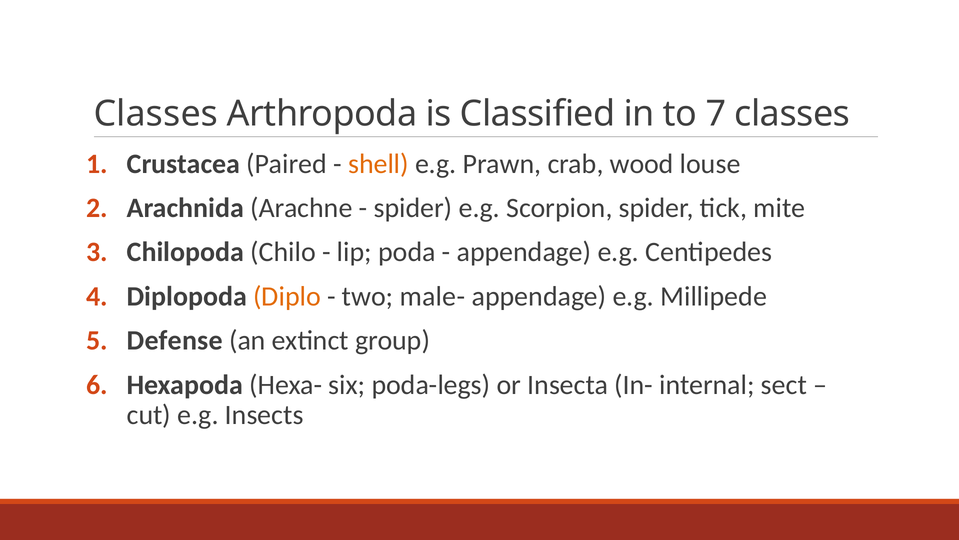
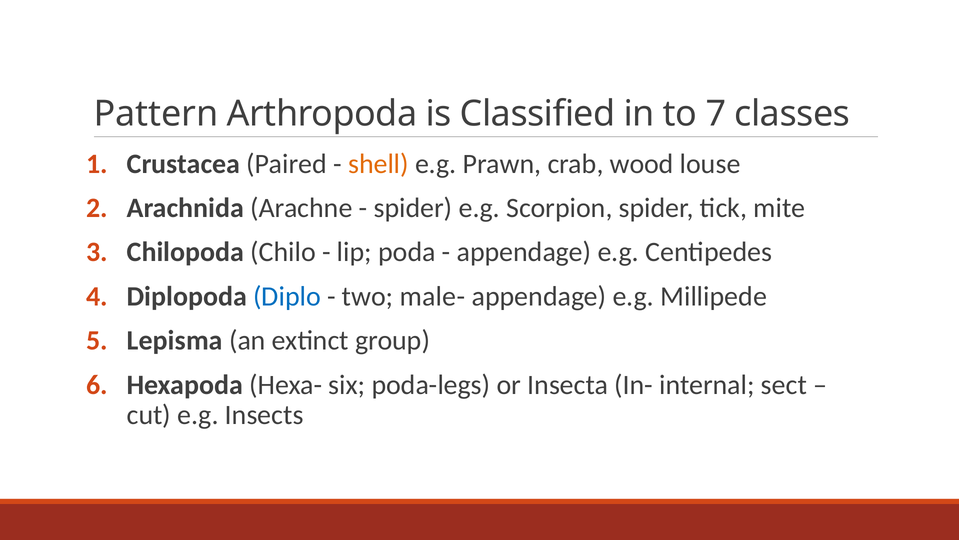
Classes at (156, 114): Classes -> Pattern
Diplo colour: orange -> blue
Defense: Defense -> Lepisma
